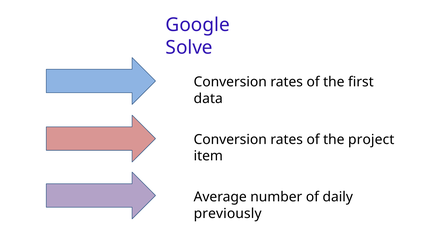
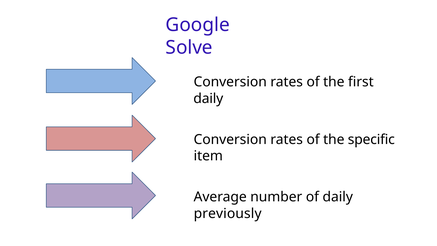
data at (208, 98): data -> daily
project: project -> specific
